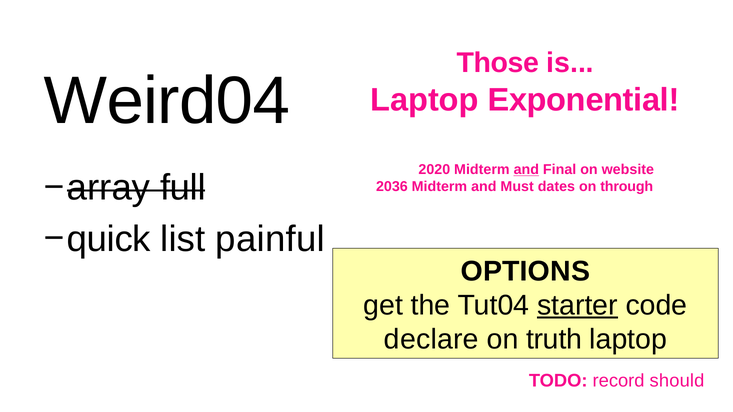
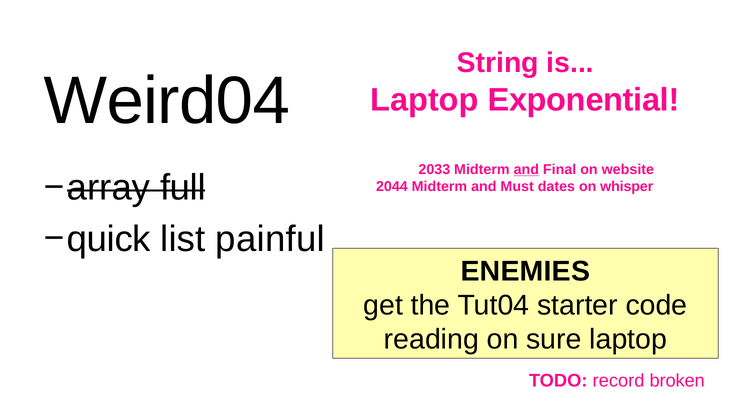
Those: Those -> String
2020: 2020 -> 2033
2036: 2036 -> 2044
through: through -> whisper
OPTIONS: OPTIONS -> ENEMIES
starter underline: present -> none
declare: declare -> reading
truth: truth -> sure
should: should -> broken
